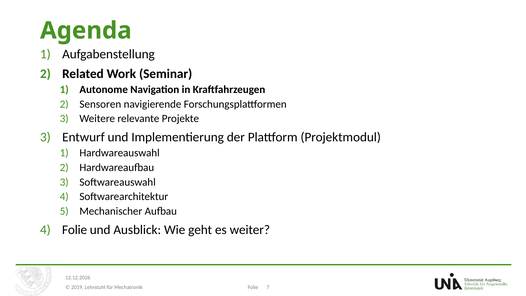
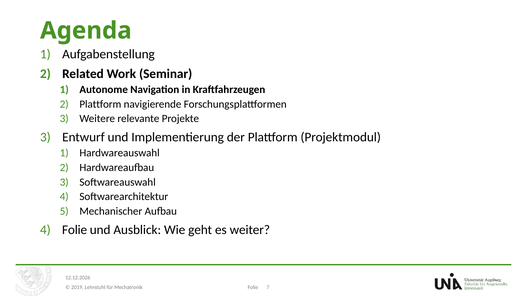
Sensoren at (100, 104): Sensoren -> Plattform
